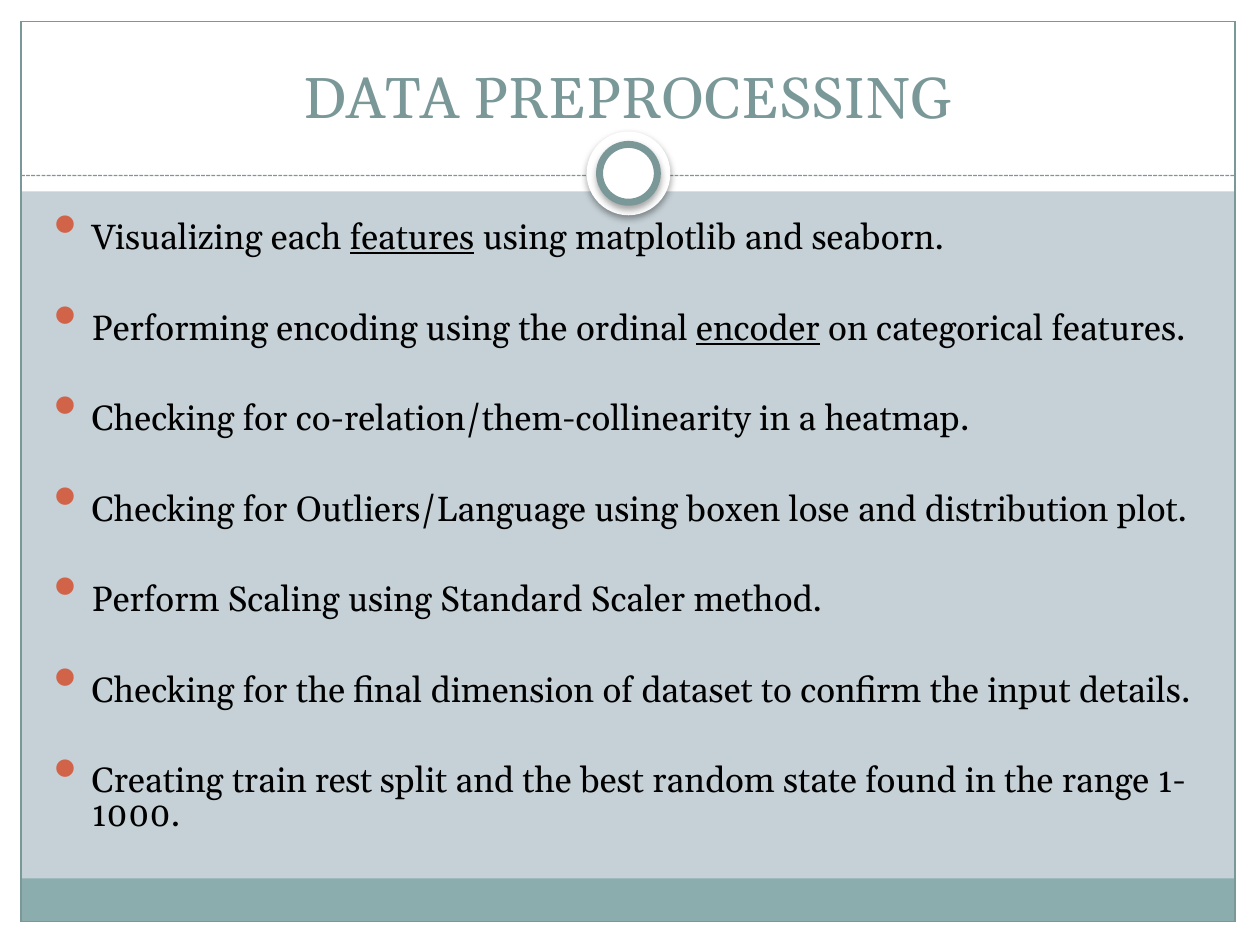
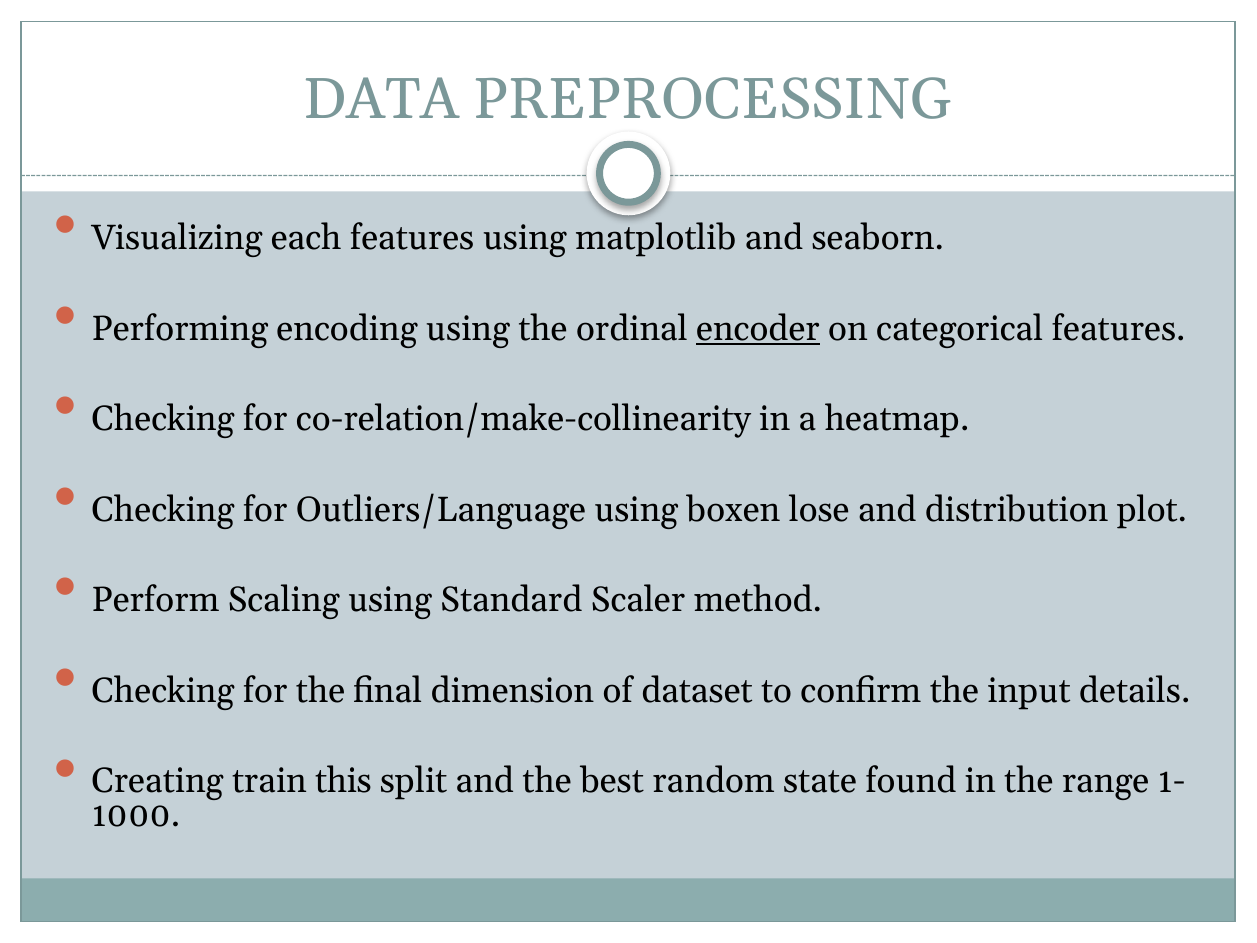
features at (412, 238) underline: present -> none
co-relation/them-collinearity: co-relation/them-collinearity -> co-relation/make-collinearity
rest: rest -> this
